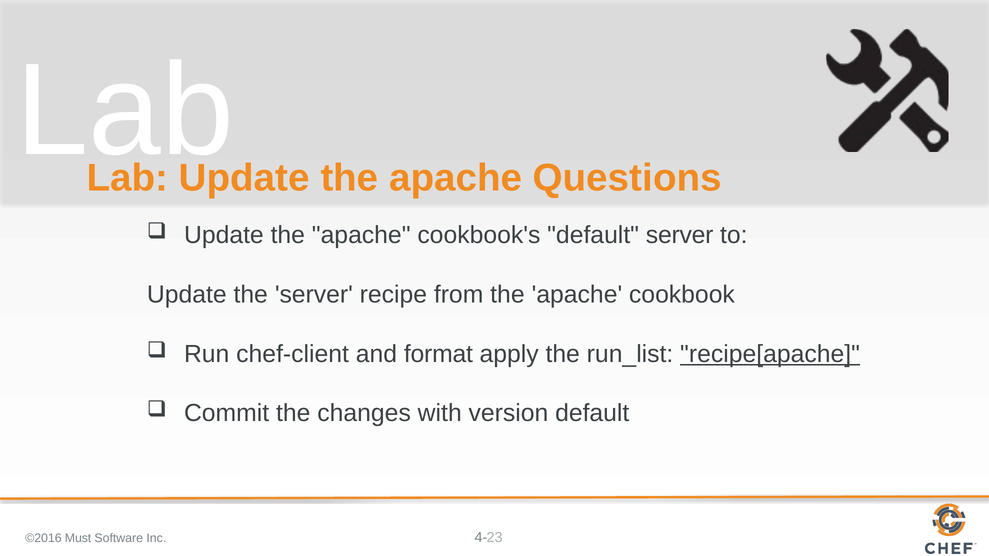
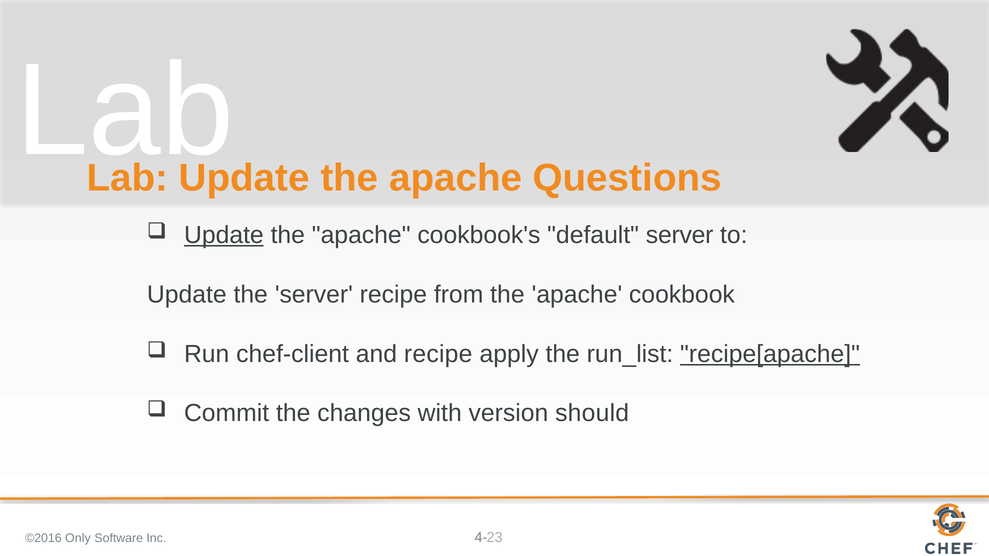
Update at (224, 235) underline: none -> present
and format: format -> recipe
version default: default -> should
Must: Must -> Only
